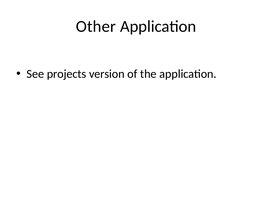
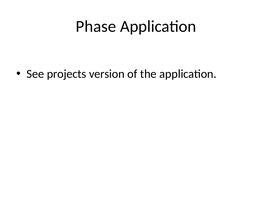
Other: Other -> Phase
